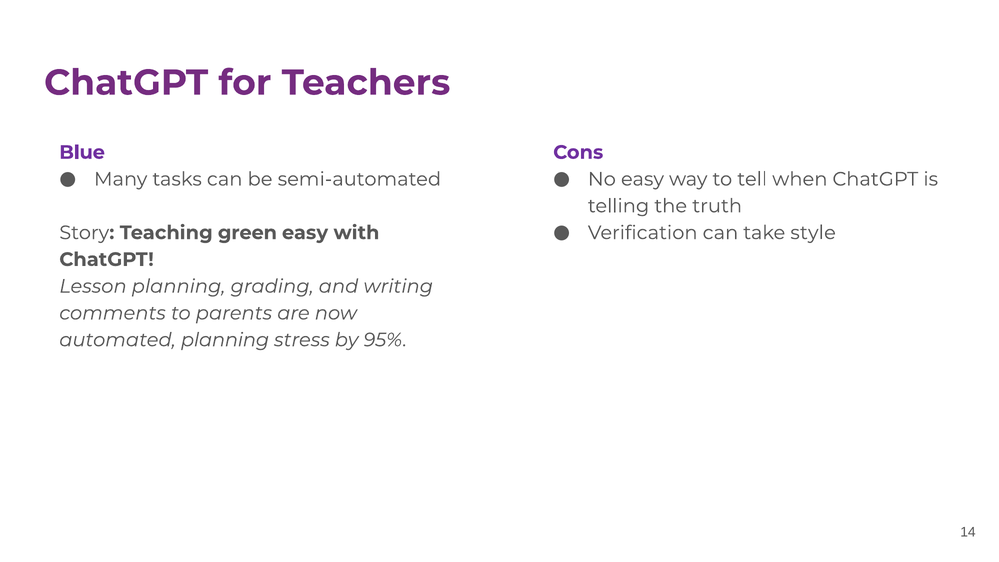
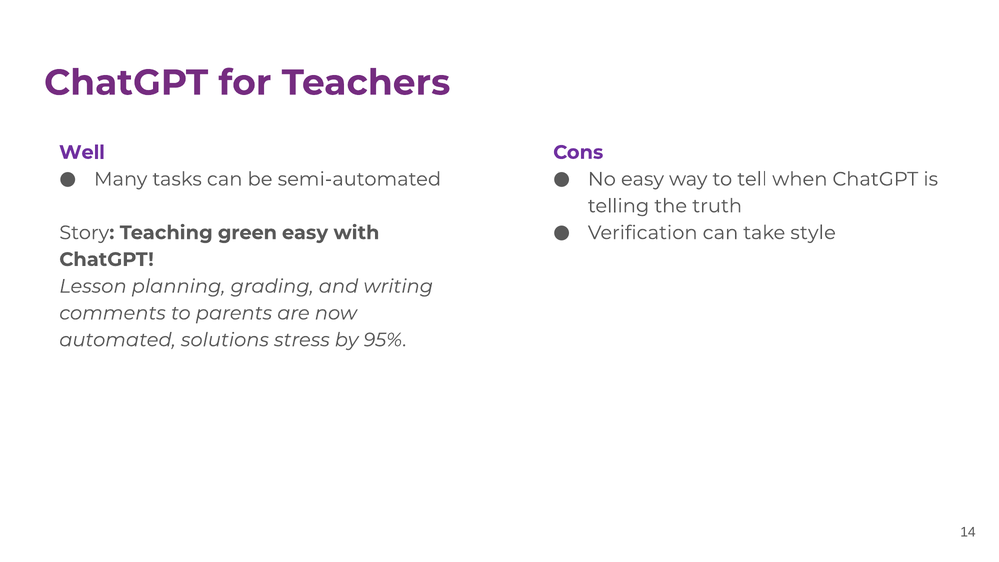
Blue: Blue -> Well
automated planning: planning -> solutions
